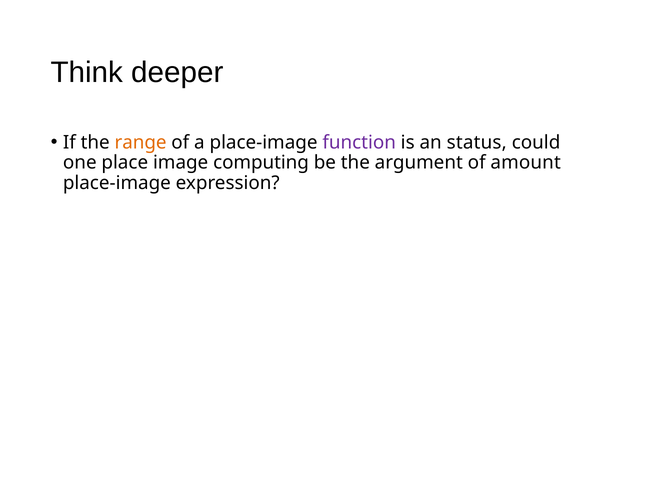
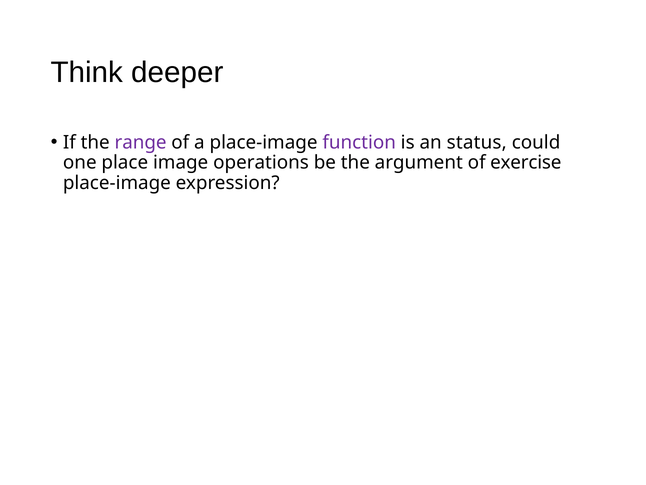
range colour: orange -> purple
computing: computing -> operations
amount: amount -> exercise
